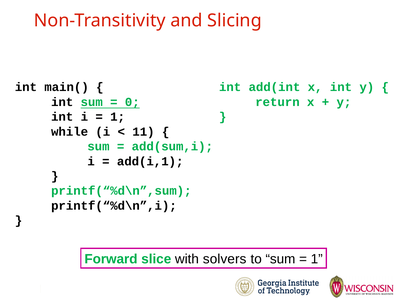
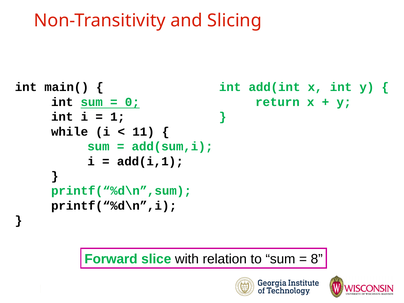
solvers: solvers -> relation
1 at (317, 259): 1 -> 8
